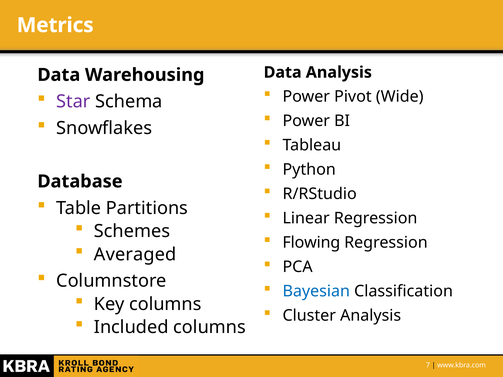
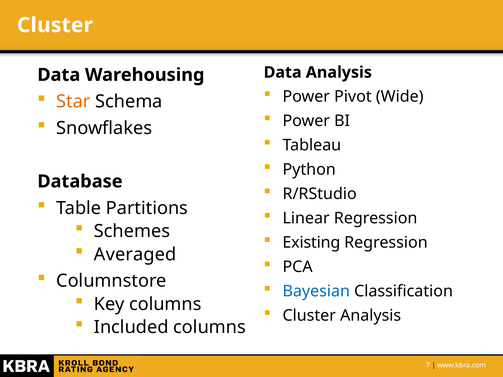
Metrics at (55, 25): Metrics -> Cluster
Star colour: purple -> orange
Flowing: Flowing -> Existing
